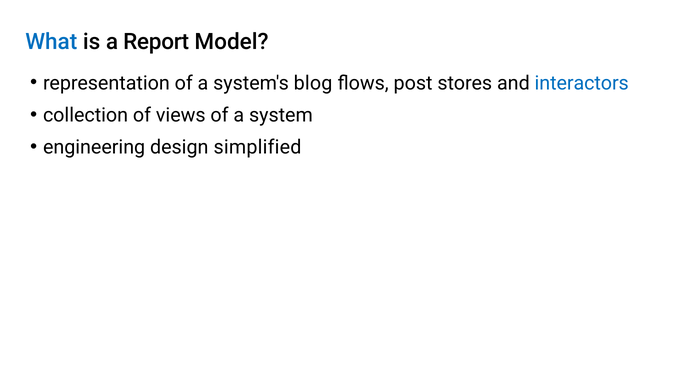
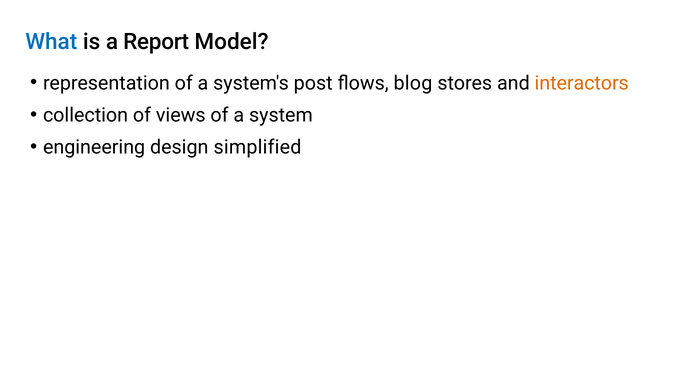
blog: blog -> post
post: post -> blog
interactors colour: blue -> orange
